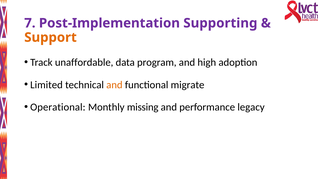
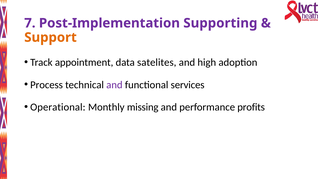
unaffordable: unaffordable -> appointment
program: program -> satelites
Limited: Limited -> Process
and at (114, 85) colour: orange -> purple
migrate: migrate -> services
legacy: legacy -> profits
